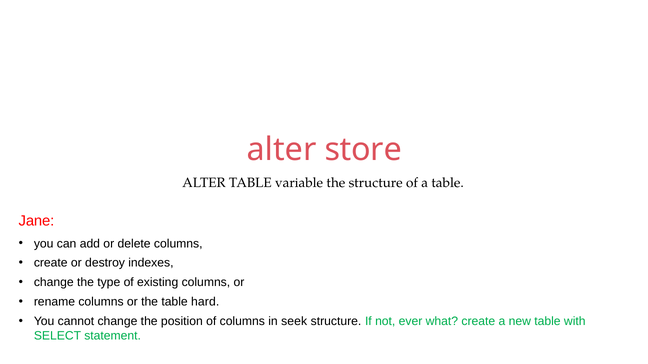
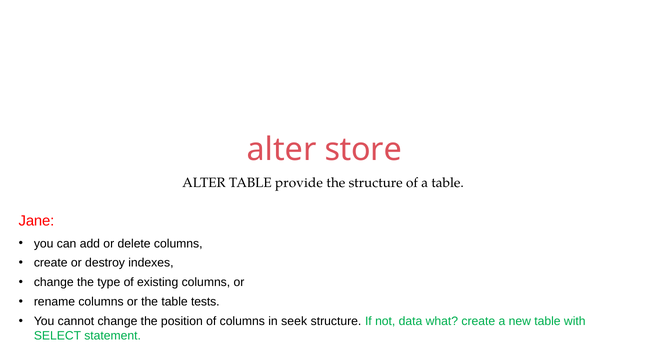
variable: variable -> provide
hard: hard -> tests
ever: ever -> data
